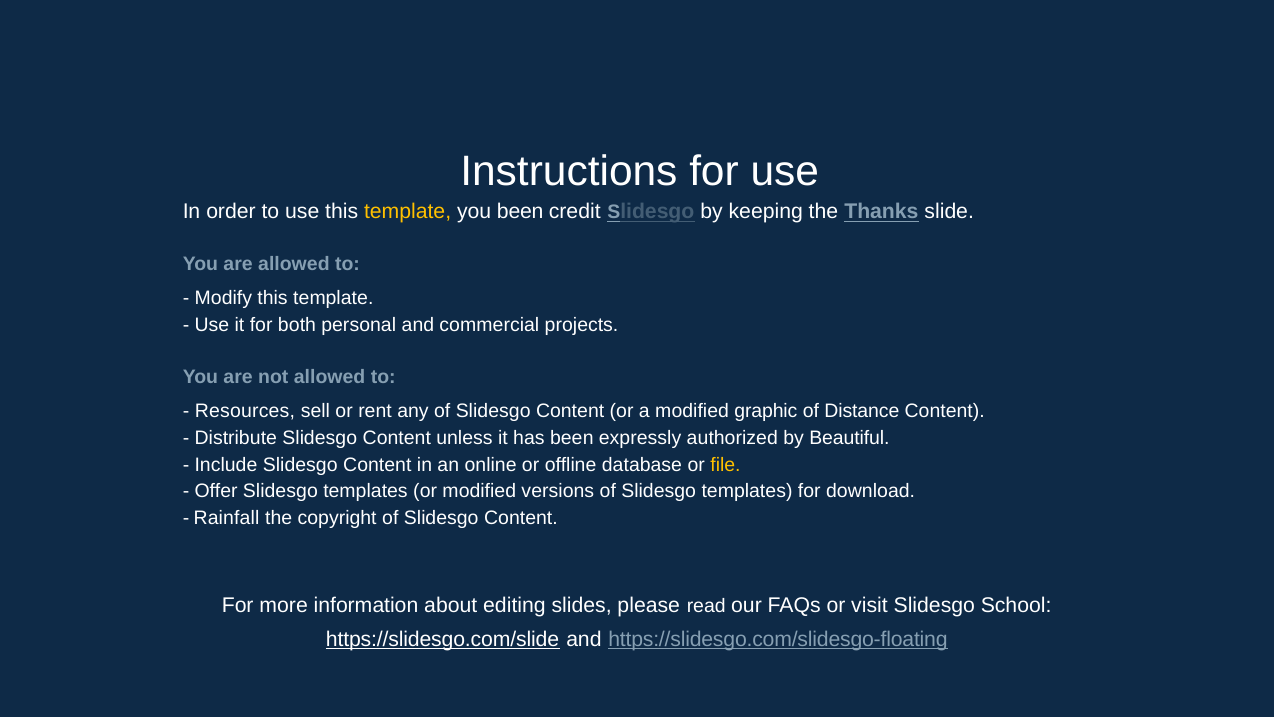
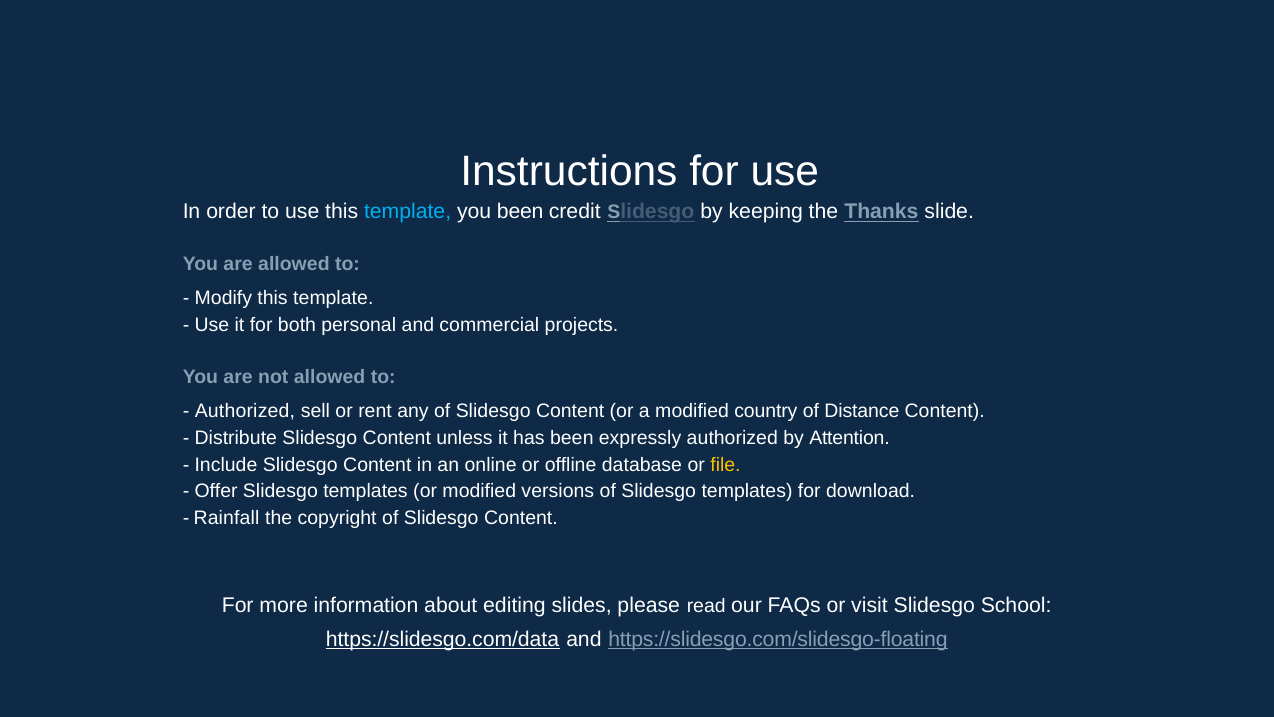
template at (408, 212) colour: yellow -> light blue
Resources at (245, 411): Resources -> Authorized
graphic: graphic -> country
Beautiful: Beautiful -> Attention
https://slidesgo.com/slide: https://slidesgo.com/slide -> https://slidesgo.com/data
